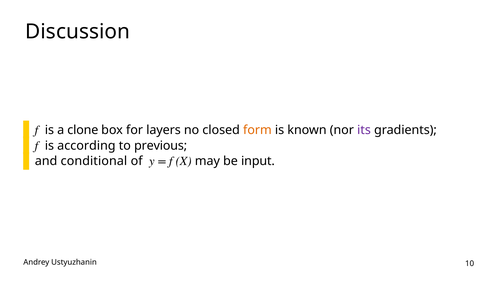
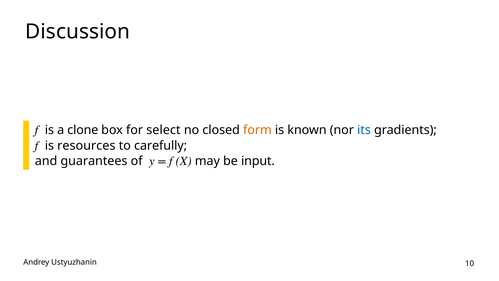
layers: layers -> select
its colour: purple -> blue
according: according -> resources
previous: previous -> carefully
conditional: conditional -> guarantees
